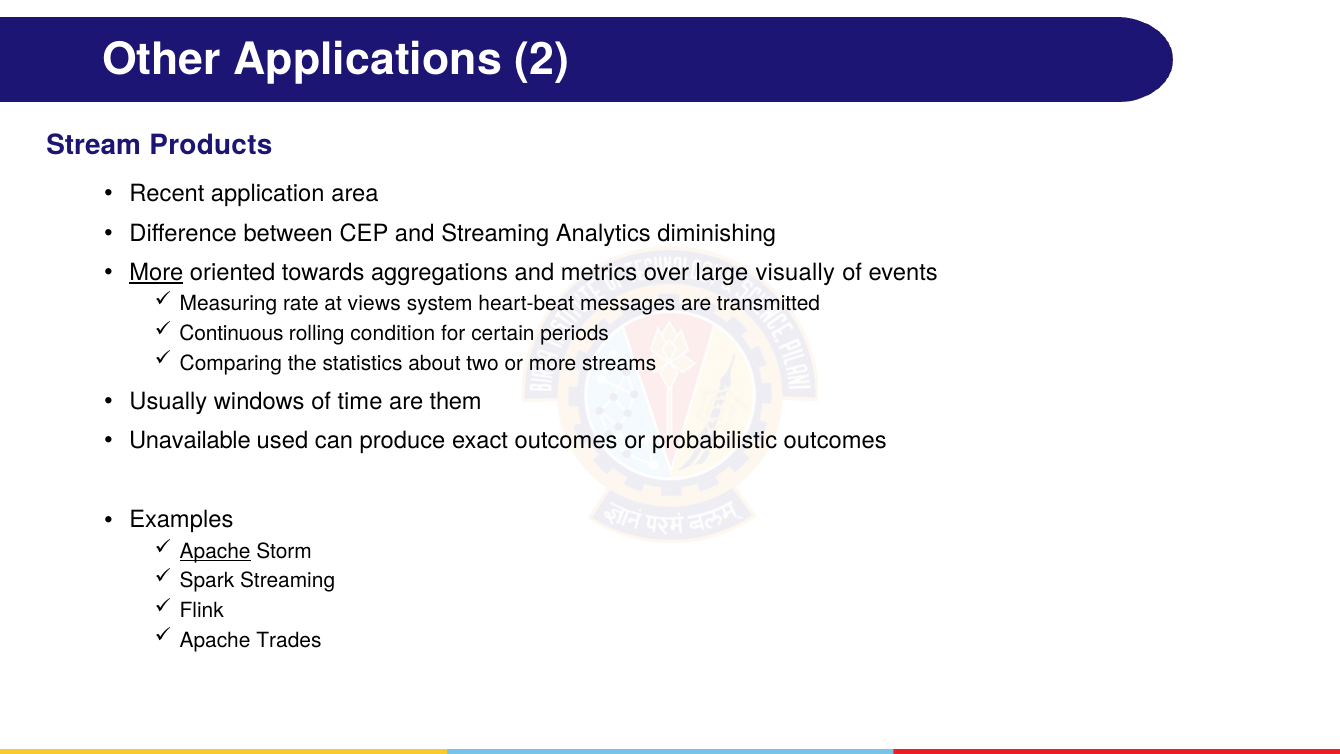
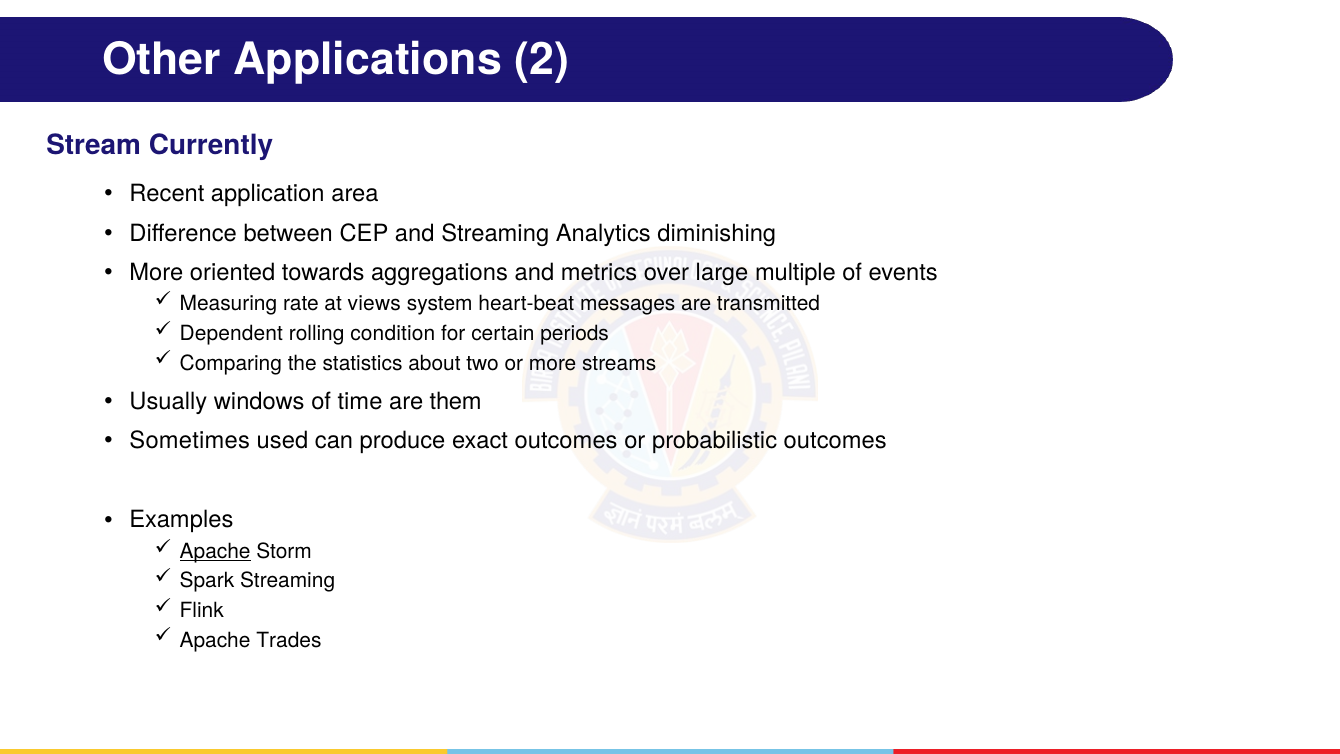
Products: Products -> Currently
More at (156, 273) underline: present -> none
visually: visually -> multiple
Continuous: Continuous -> Dependent
Unavailable: Unavailable -> Sometimes
